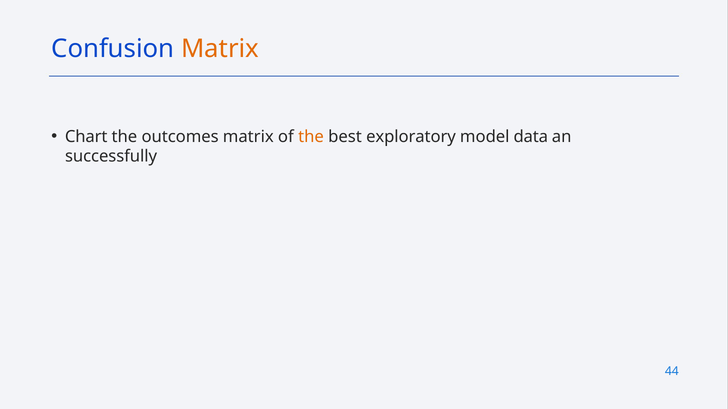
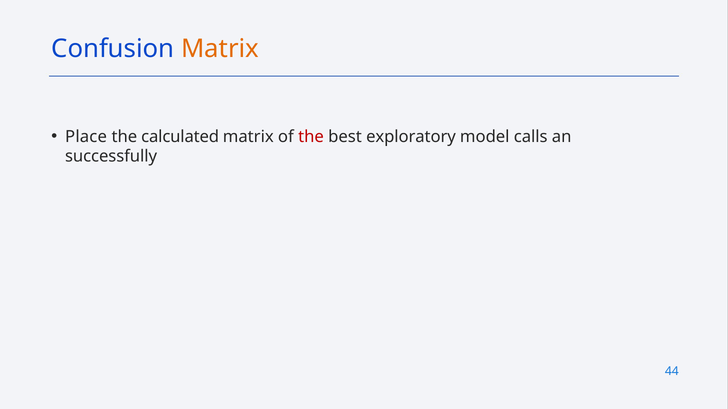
Chart: Chart -> Place
outcomes: outcomes -> calculated
the at (311, 137) colour: orange -> red
data: data -> calls
